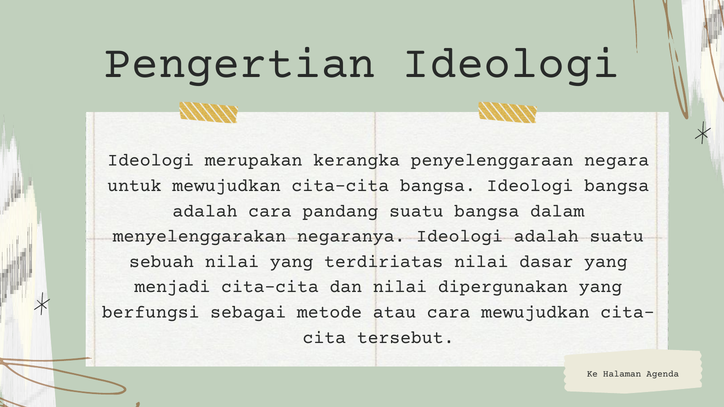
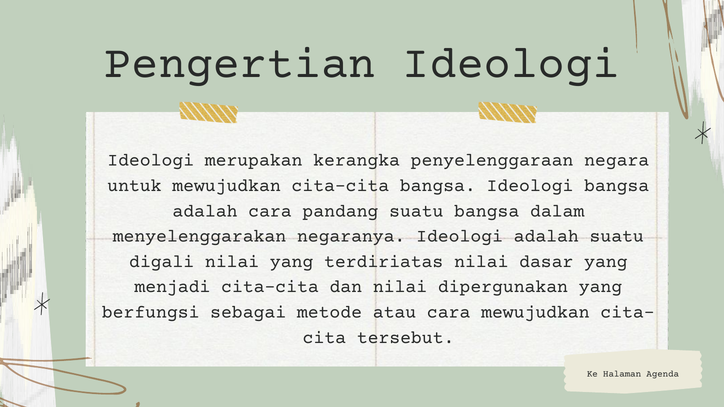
sebuah: sebuah -> digali
